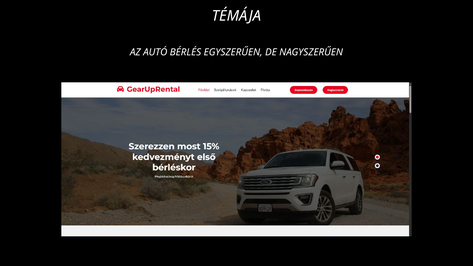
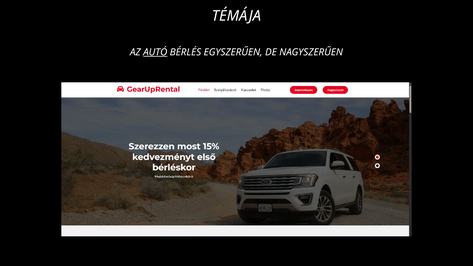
AUTÓ underline: none -> present
